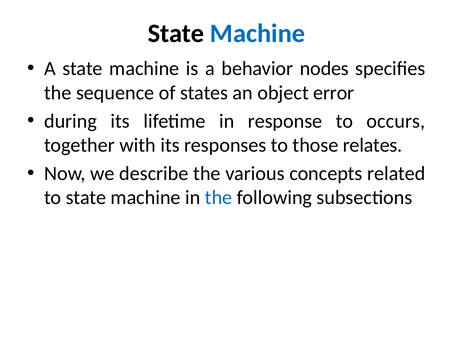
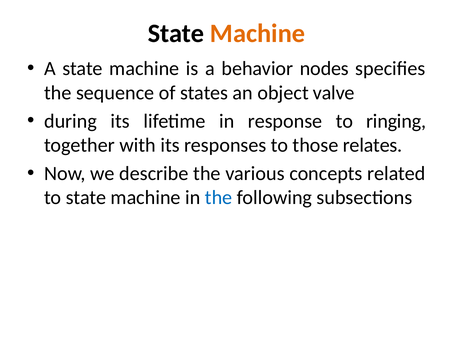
Machine at (258, 34) colour: blue -> orange
error: error -> valve
occurs: occurs -> ringing
